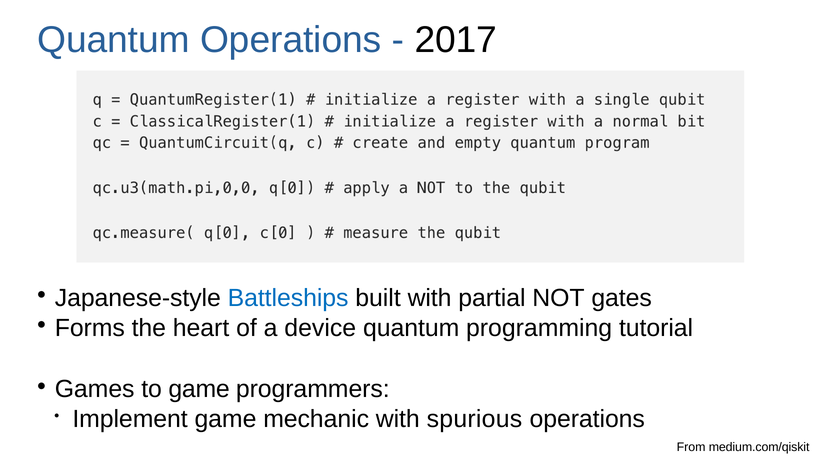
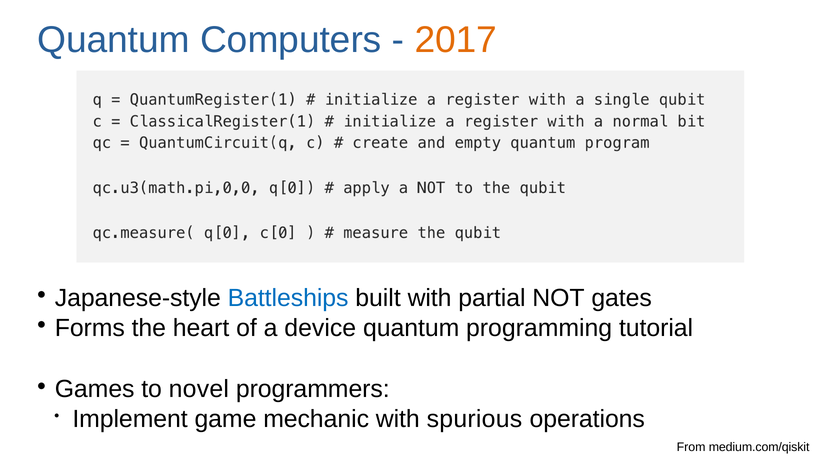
Quantum Operations: Operations -> Computers
2017 colour: black -> orange
to game: game -> novel
